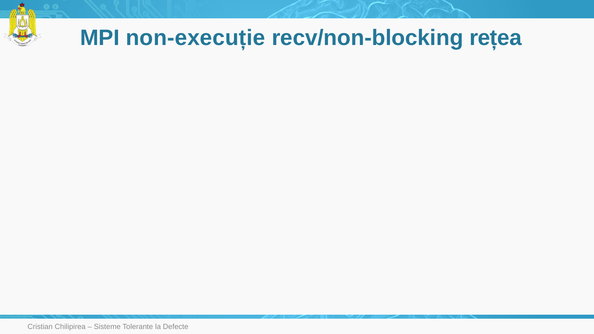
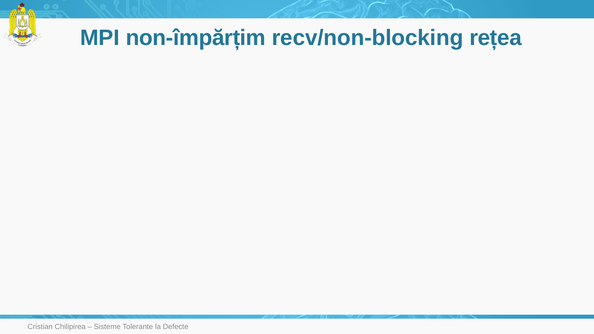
non-execuție: non-execuție -> non-împărțim
